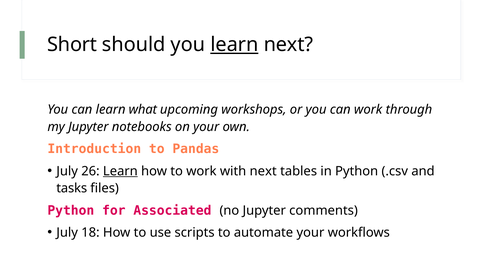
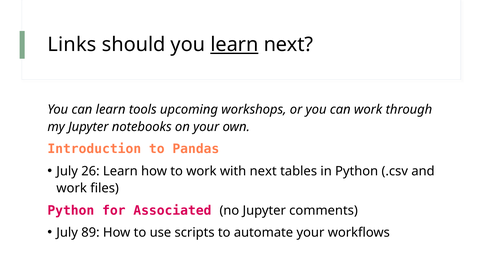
Short: Short -> Links
what: what -> tools
Learn at (120, 171) underline: present -> none
tasks at (72, 188): tasks -> work
18: 18 -> 89
